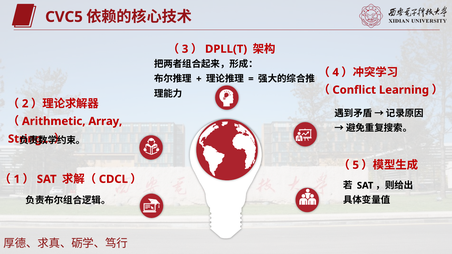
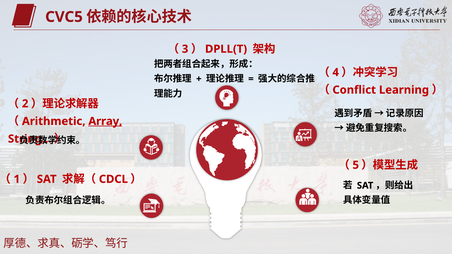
Array underline: none -> present
